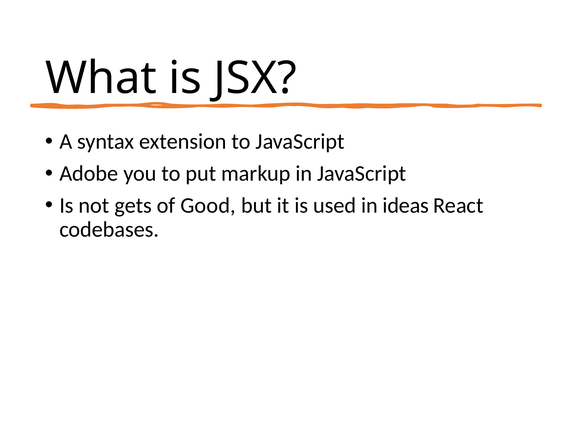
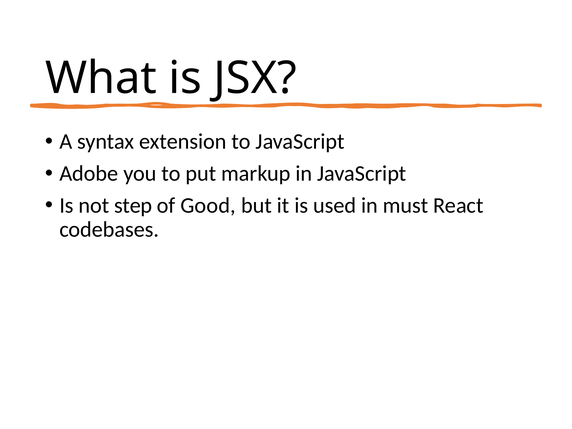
gets: gets -> step
ideas: ideas -> must
